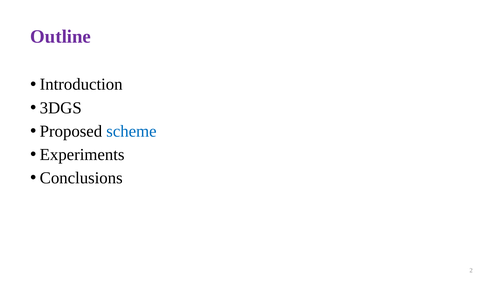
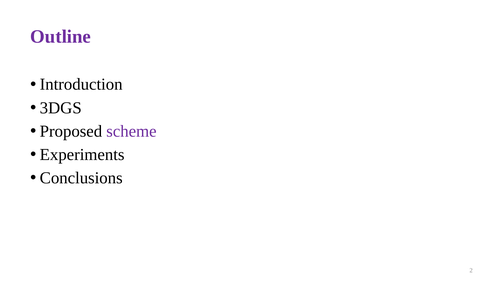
scheme colour: blue -> purple
